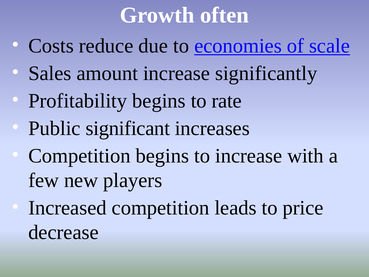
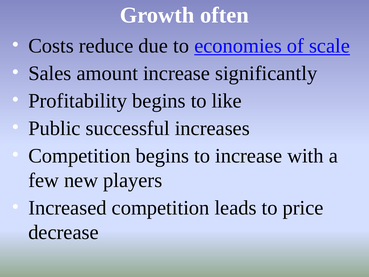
rate: rate -> like
significant: significant -> successful
